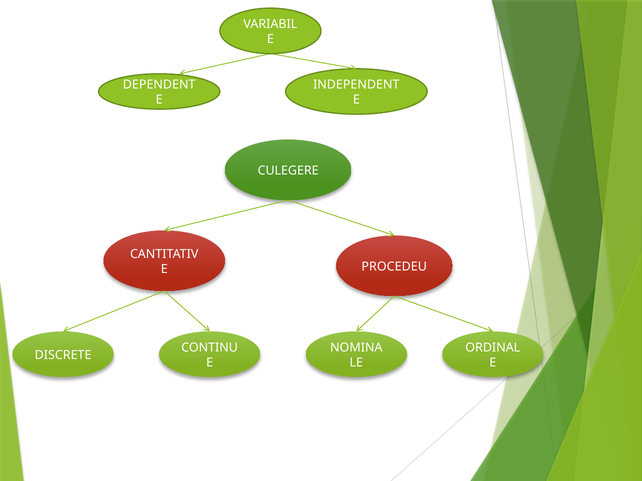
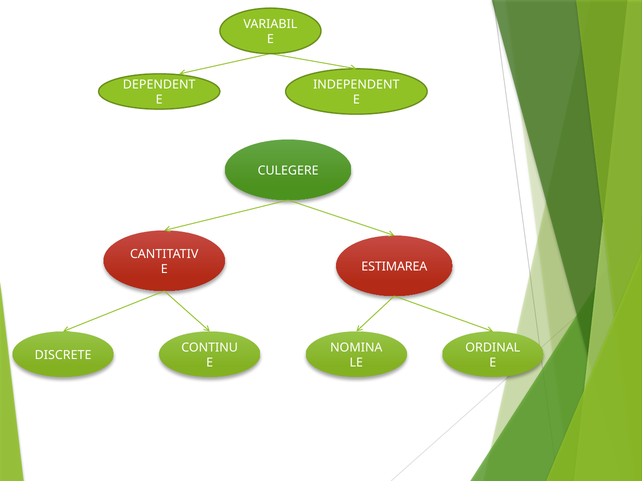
PROCEDEU: PROCEDEU -> ESTIMAREA
